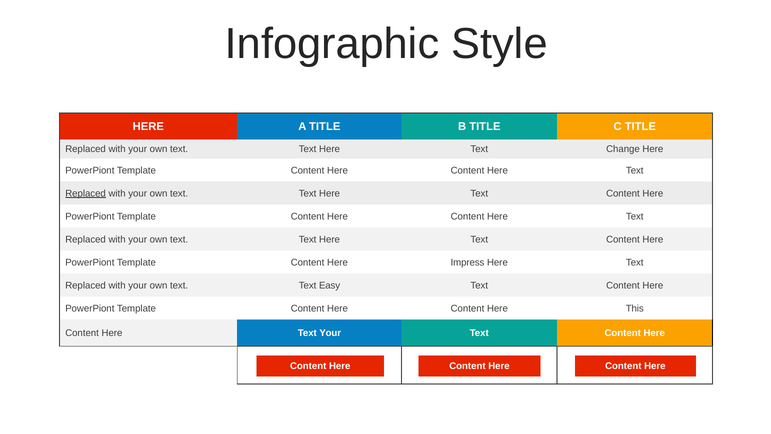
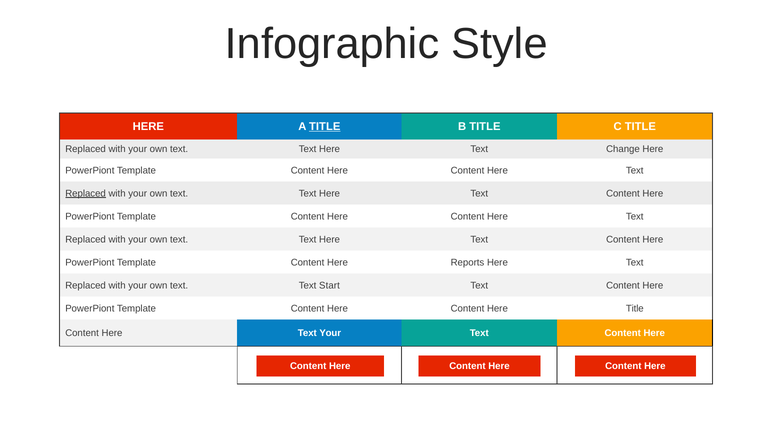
TITLE at (325, 126) underline: none -> present
Impress: Impress -> Reports
Easy: Easy -> Start
Here This: This -> Title
